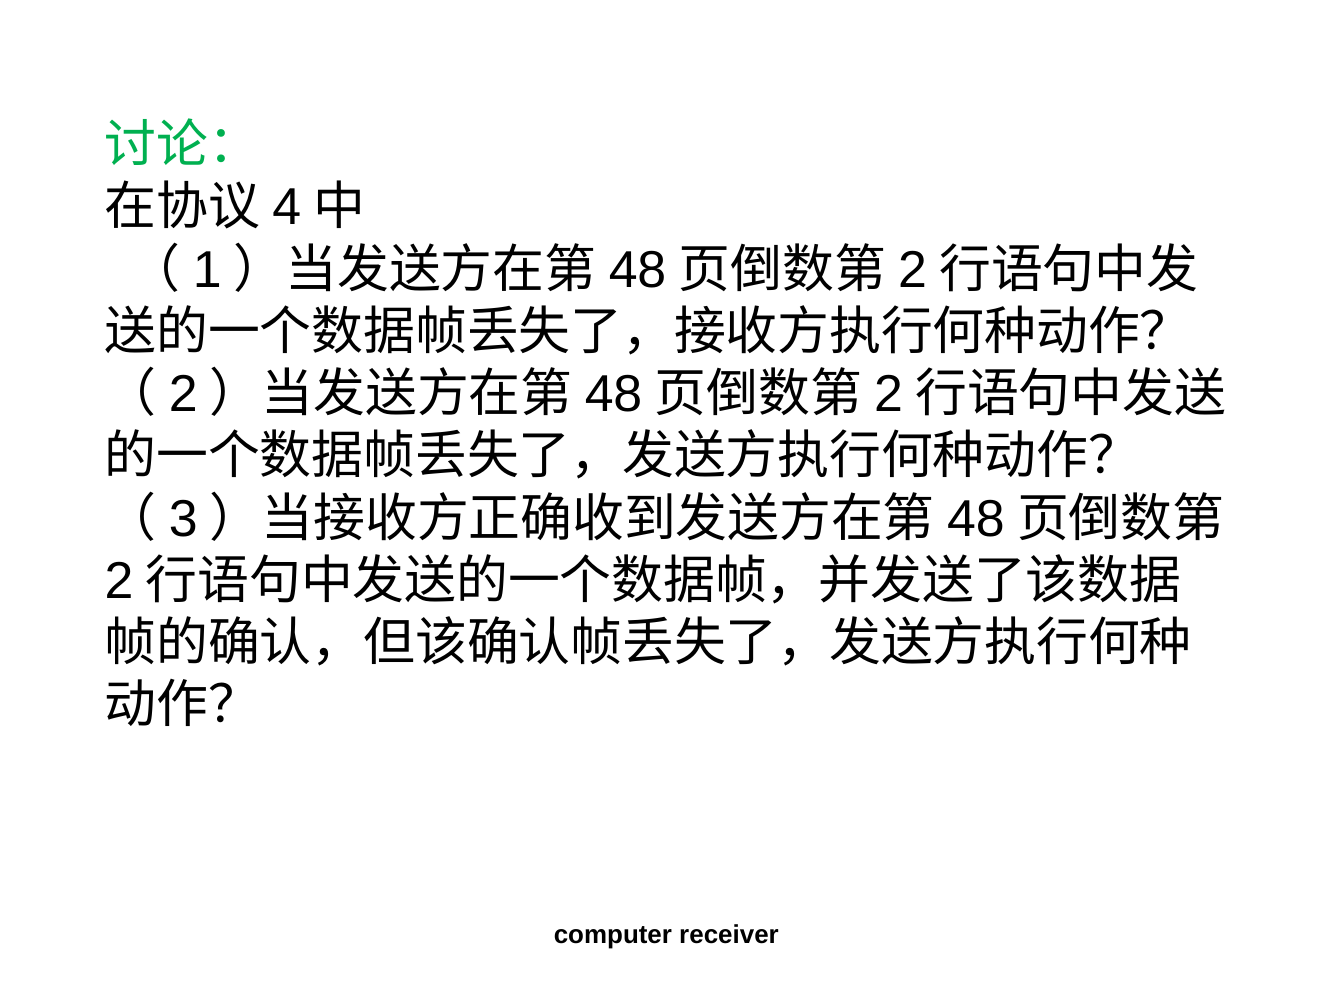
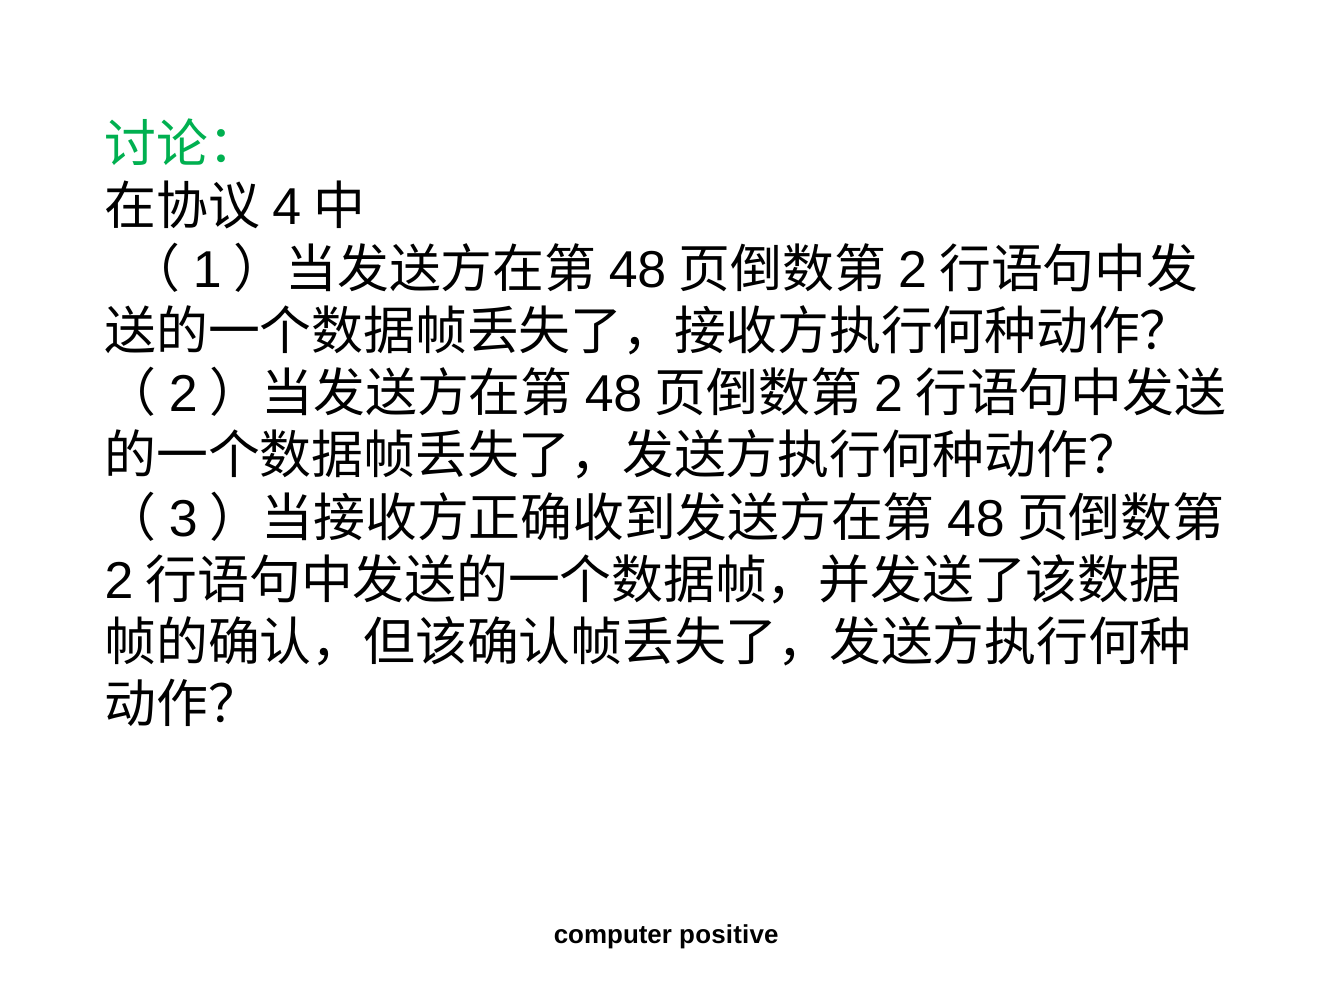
receiver: receiver -> positive
